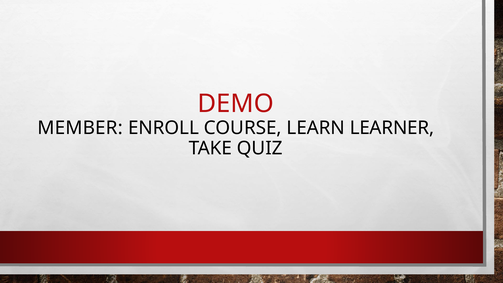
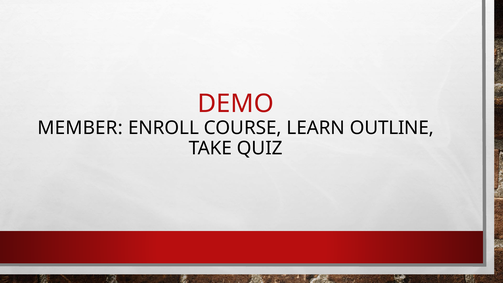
LEARNER: LEARNER -> OUTLINE
